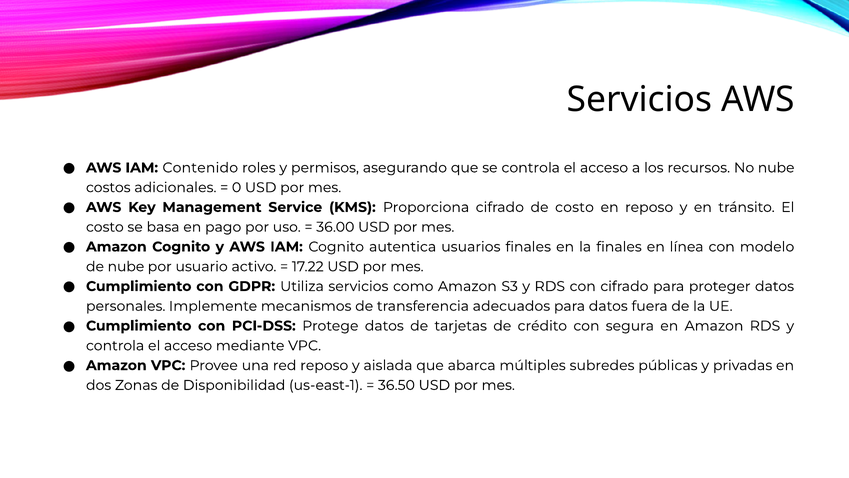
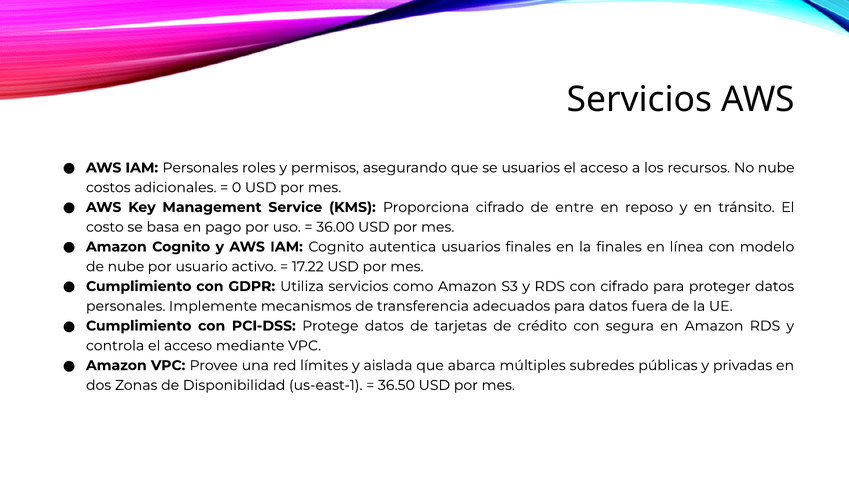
IAM Contenido: Contenido -> Personales
se controla: controla -> usuarios
de costo: costo -> entre
red reposo: reposo -> límites
